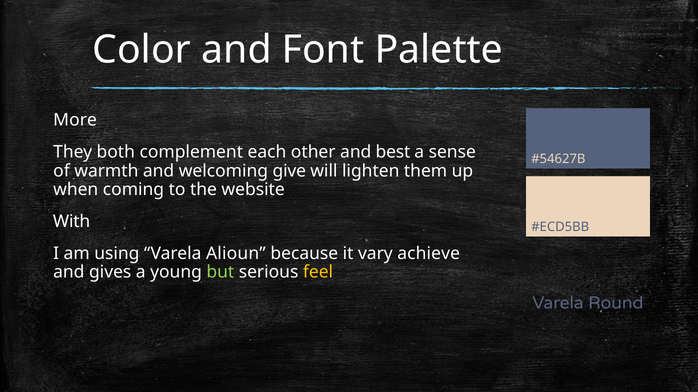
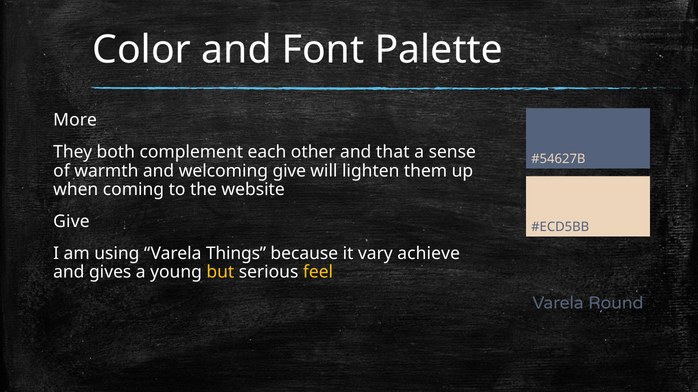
best: best -> that
With at (72, 222): With -> Give
Alioun: Alioun -> Things
but colour: light green -> yellow
